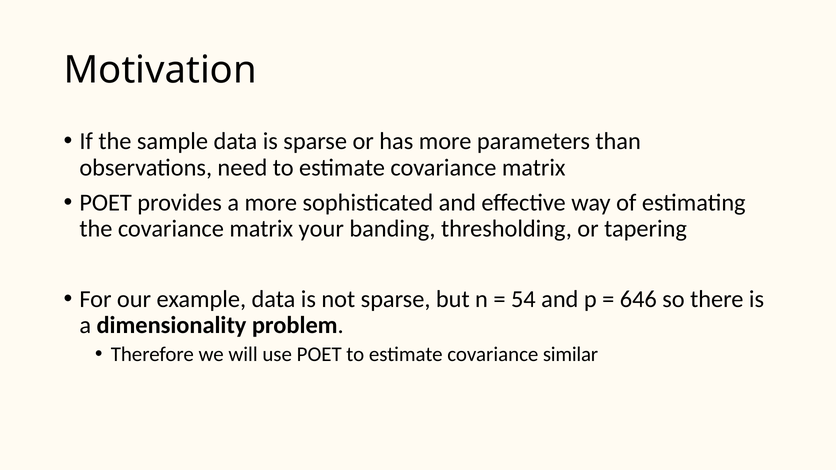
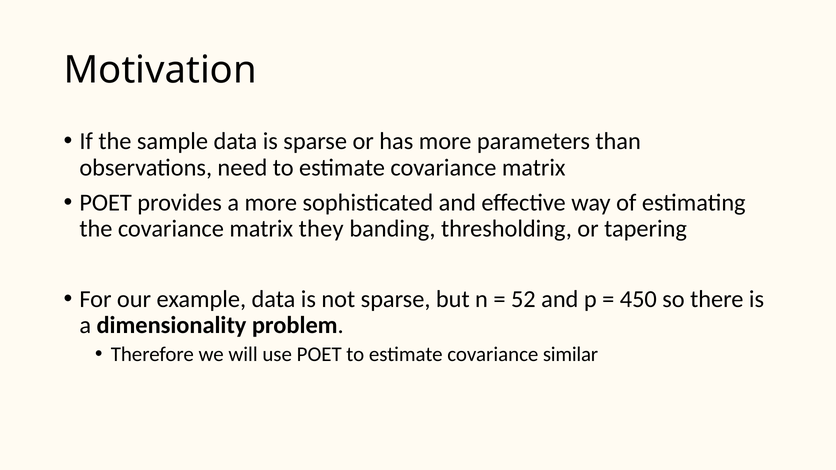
your: your -> they
54: 54 -> 52
646: 646 -> 450
